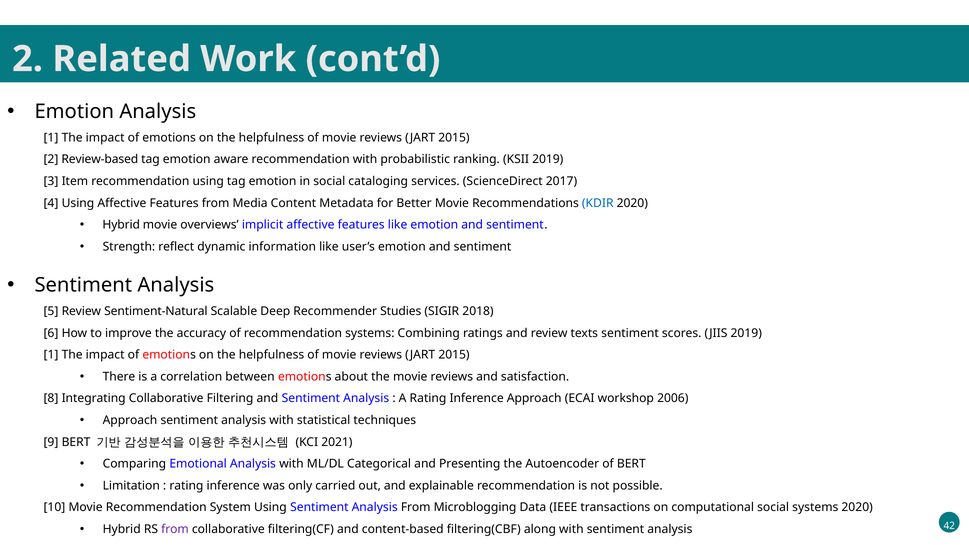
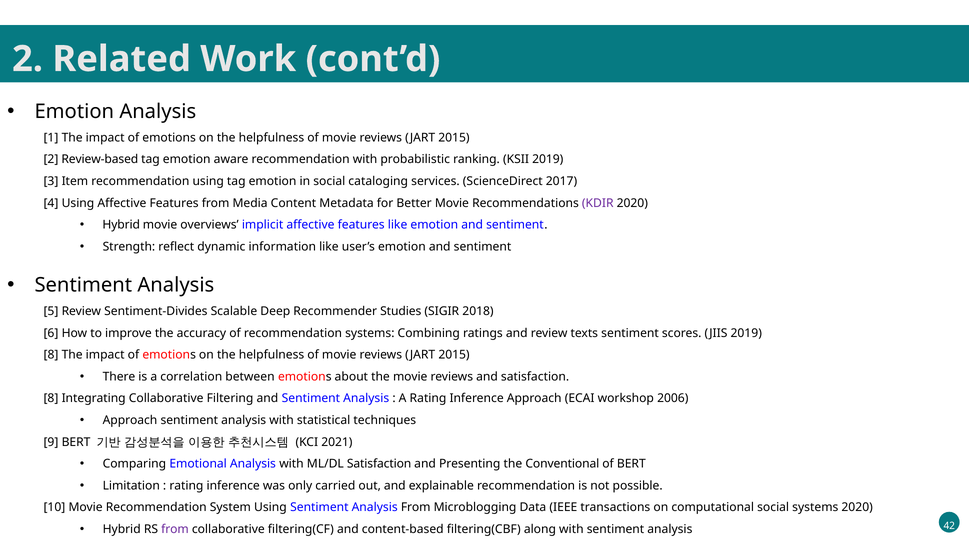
KDIR colour: blue -> purple
Sentiment-Natural: Sentiment-Natural -> Sentiment-Divides
1 at (51, 355): 1 -> 8
ML/DL Categorical: Categorical -> Satisfaction
Autoencoder: Autoencoder -> Conventional
